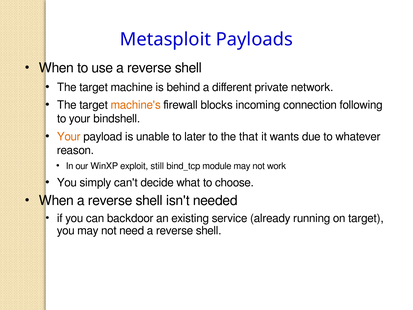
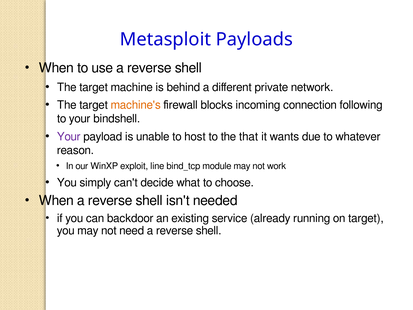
Your at (69, 137) colour: orange -> purple
later: later -> host
still: still -> line
